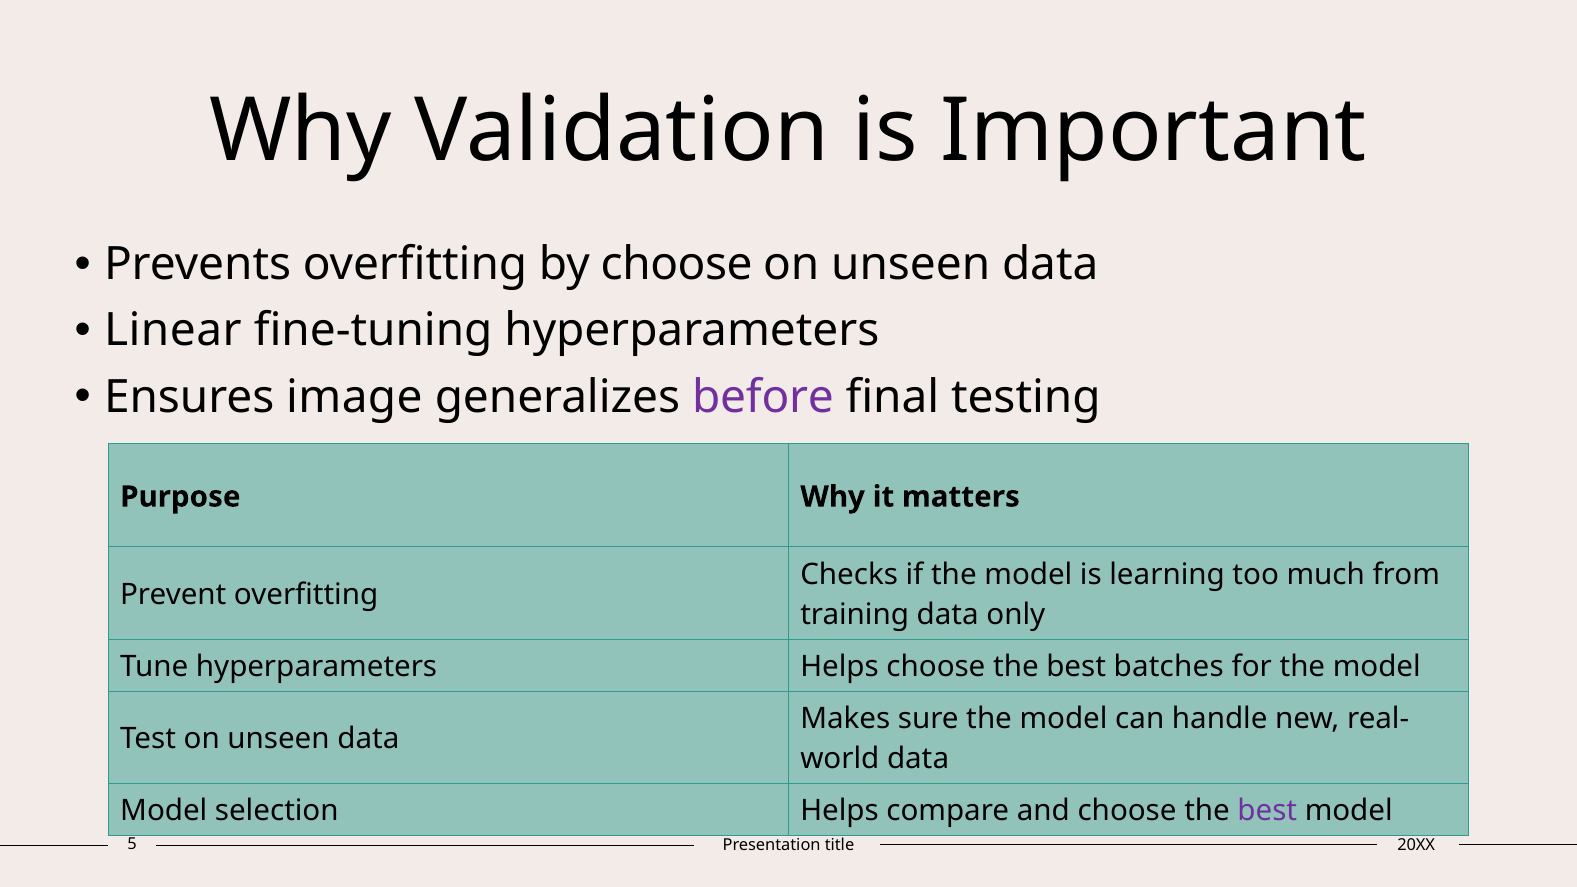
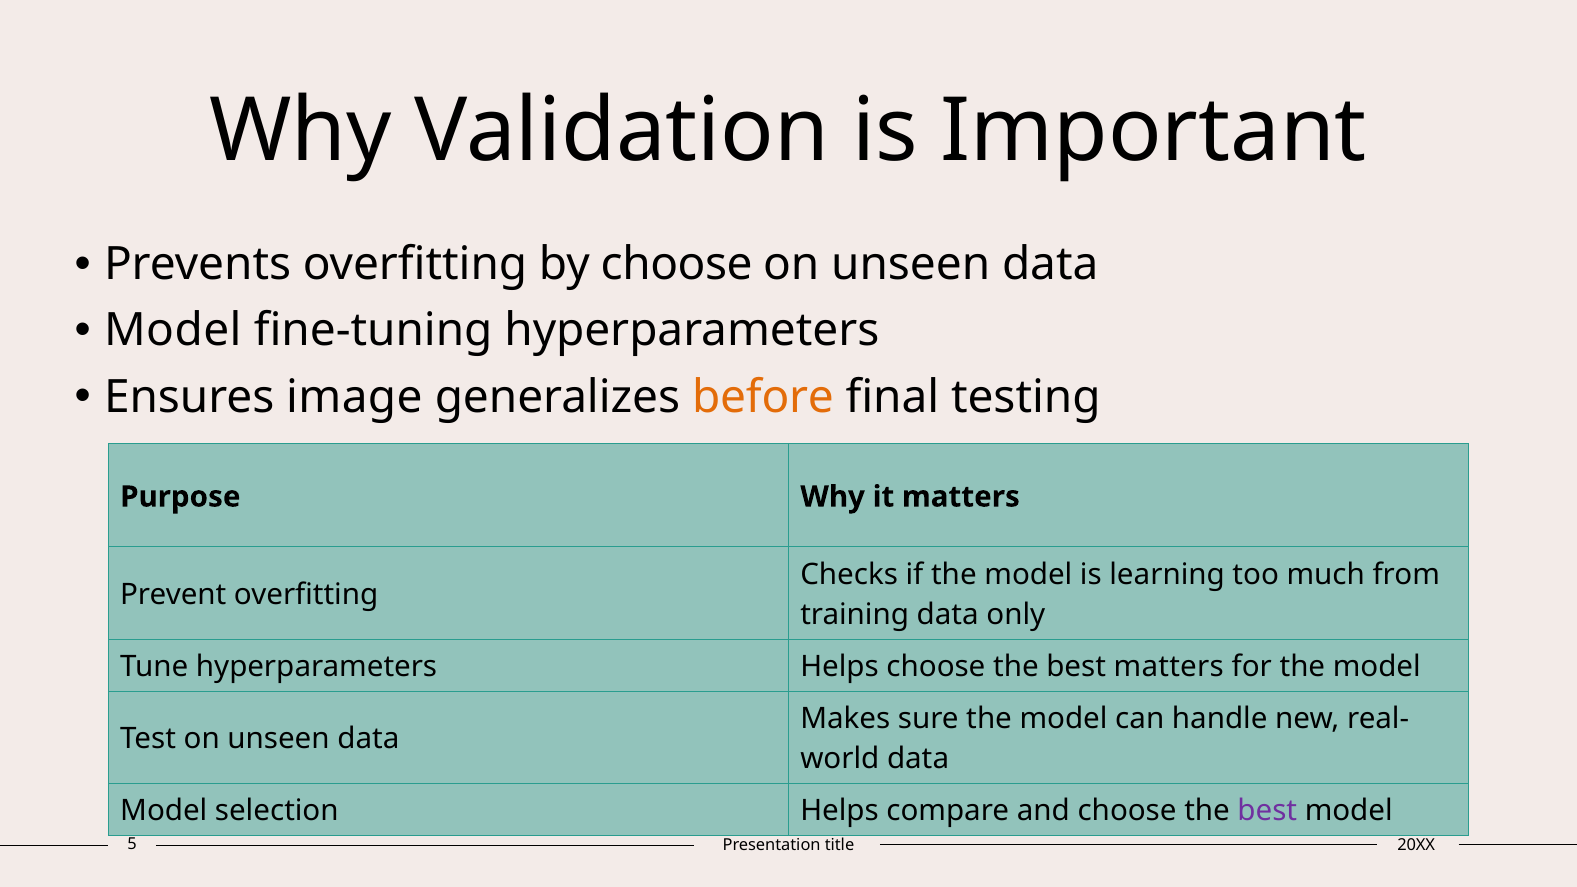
Linear at (173, 331): Linear -> Model
before colour: purple -> orange
best batches: batches -> matters
